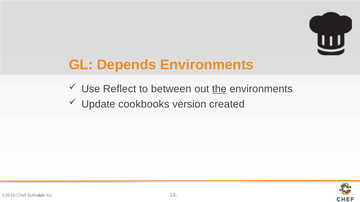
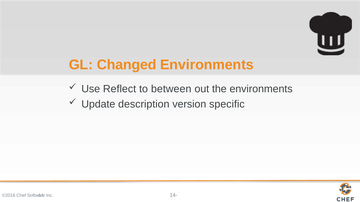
Depends: Depends -> Changed
the underline: present -> none
cookbooks: cookbooks -> description
created: created -> specific
